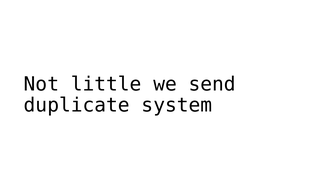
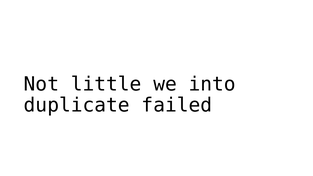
send: send -> into
system: system -> failed
